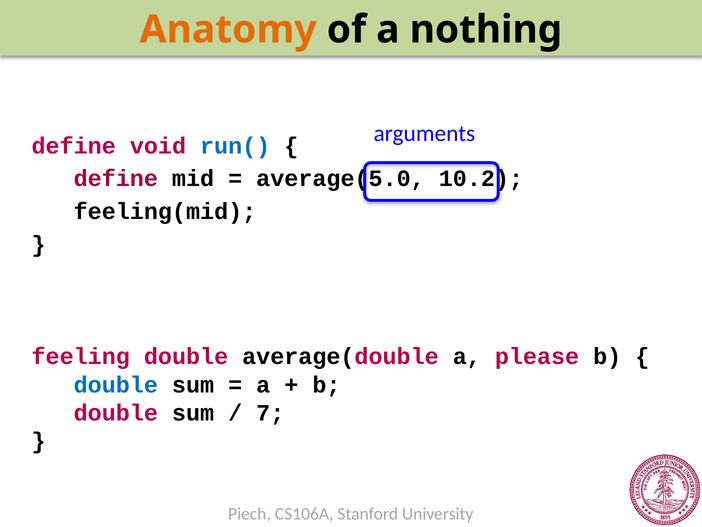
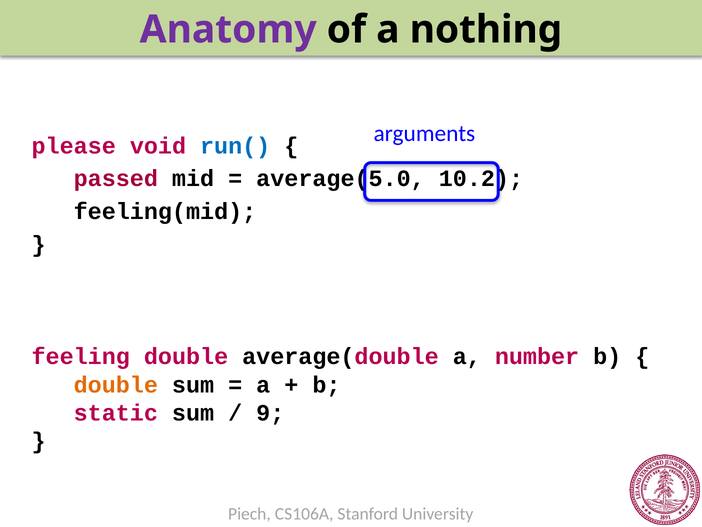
Anatomy colour: orange -> purple
define at (74, 146): define -> please
define at (116, 179): define -> passed
please: please -> number
double at (116, 384) colour: blue -> orange
double at (116, 413): double -> static
7: 7 -> 9
